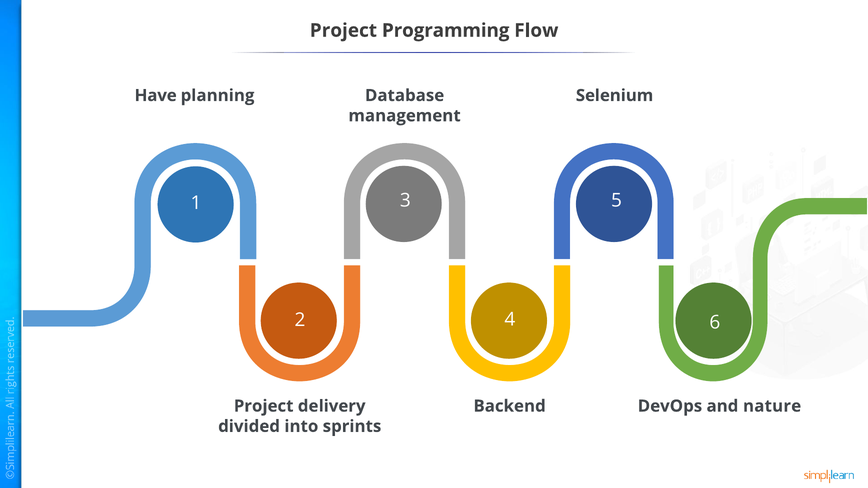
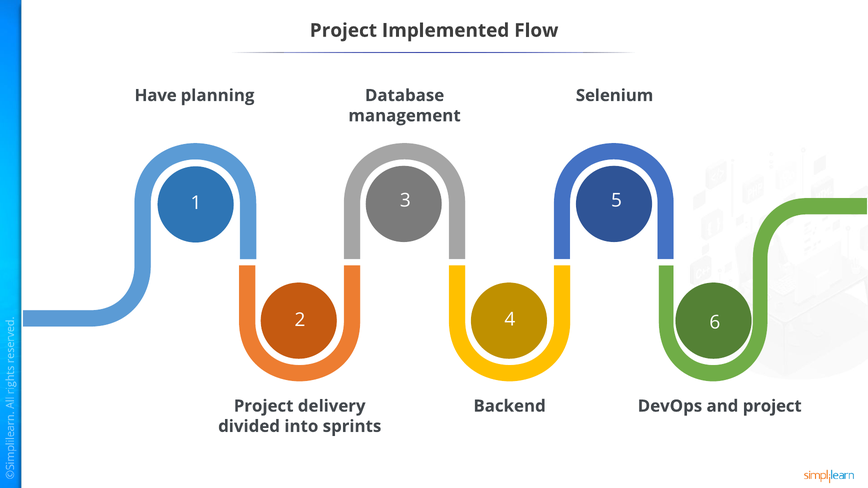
Programming: Programming -> Implemented
and nature: nature -> project
